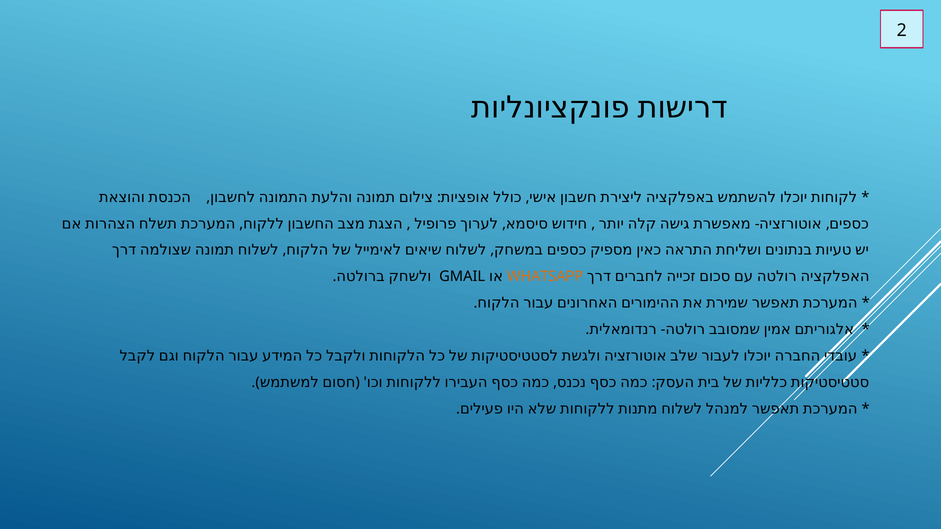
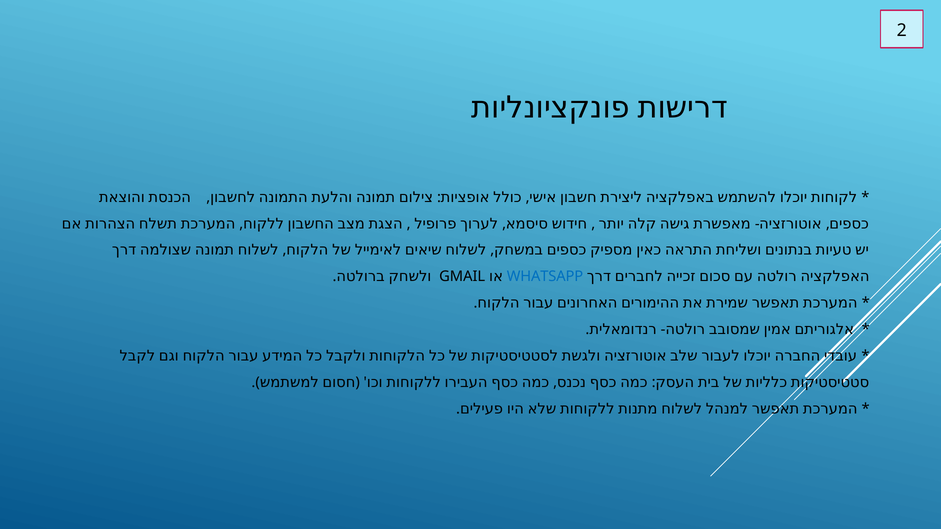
WHATSAPP colour: orange -> blue
